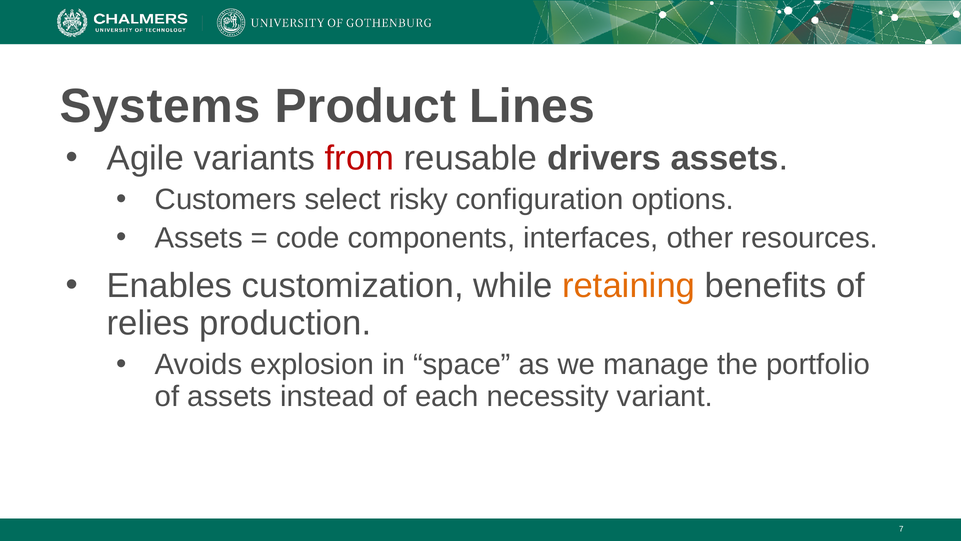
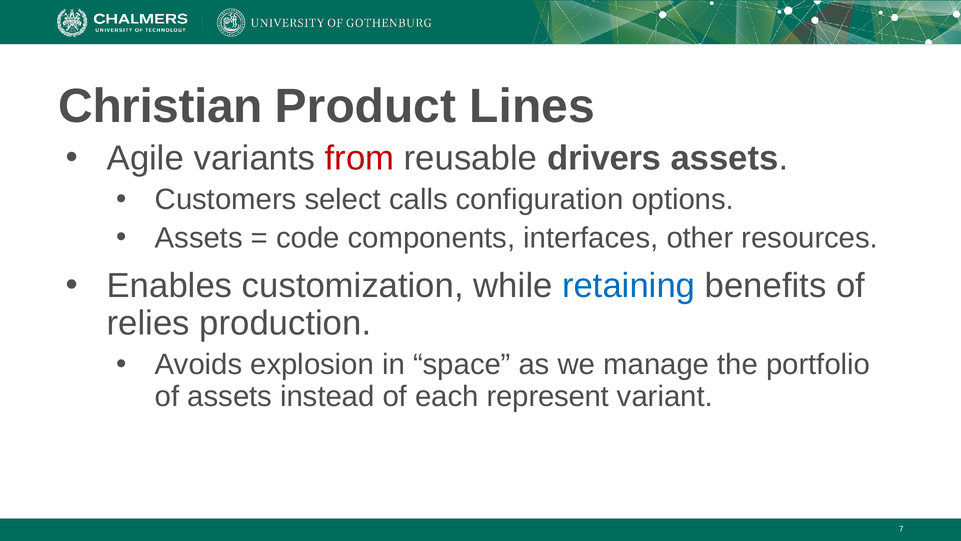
Systems: Systems -> Christian
risky: risky -> calls
retaining colour: orange -> blue
necessity: necessity -> represent
